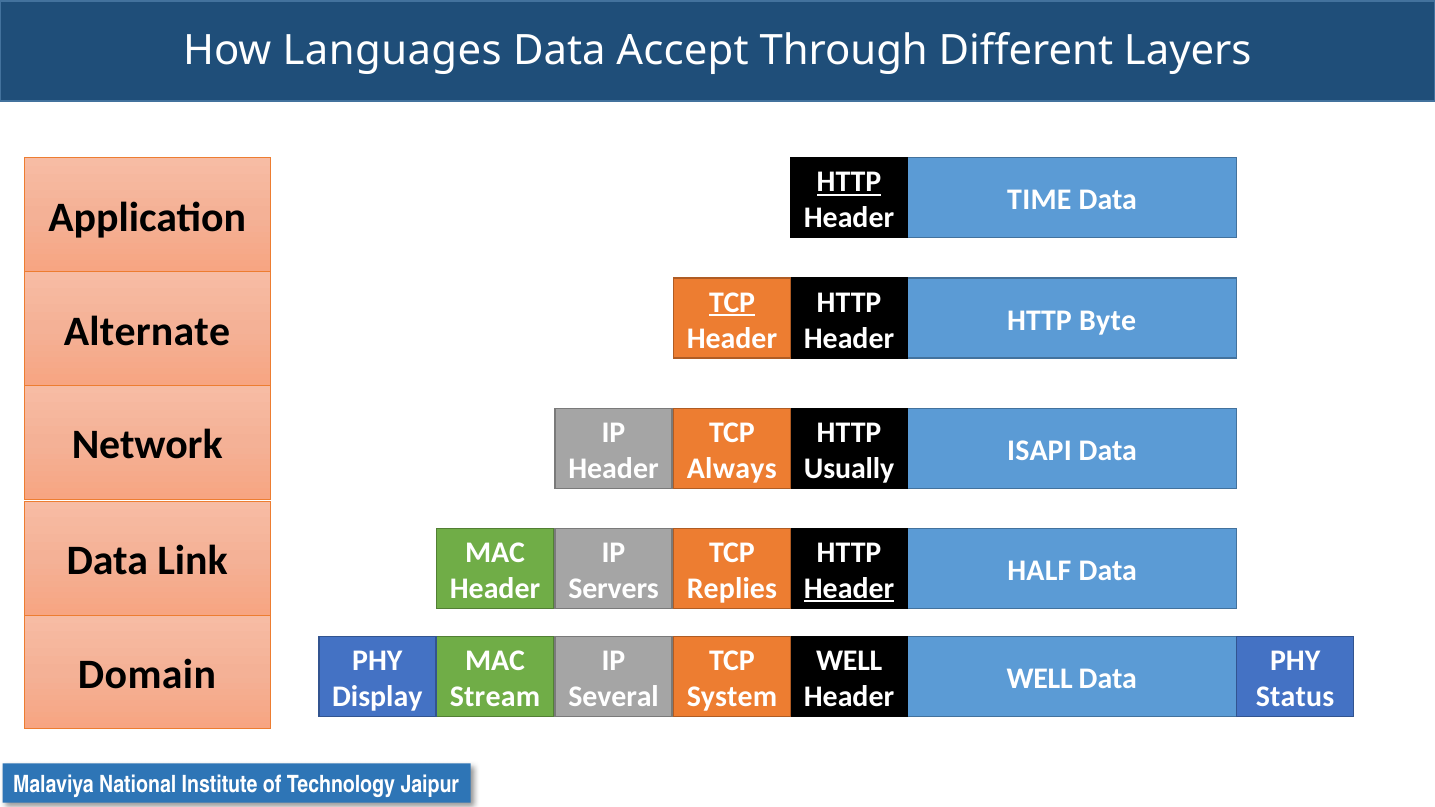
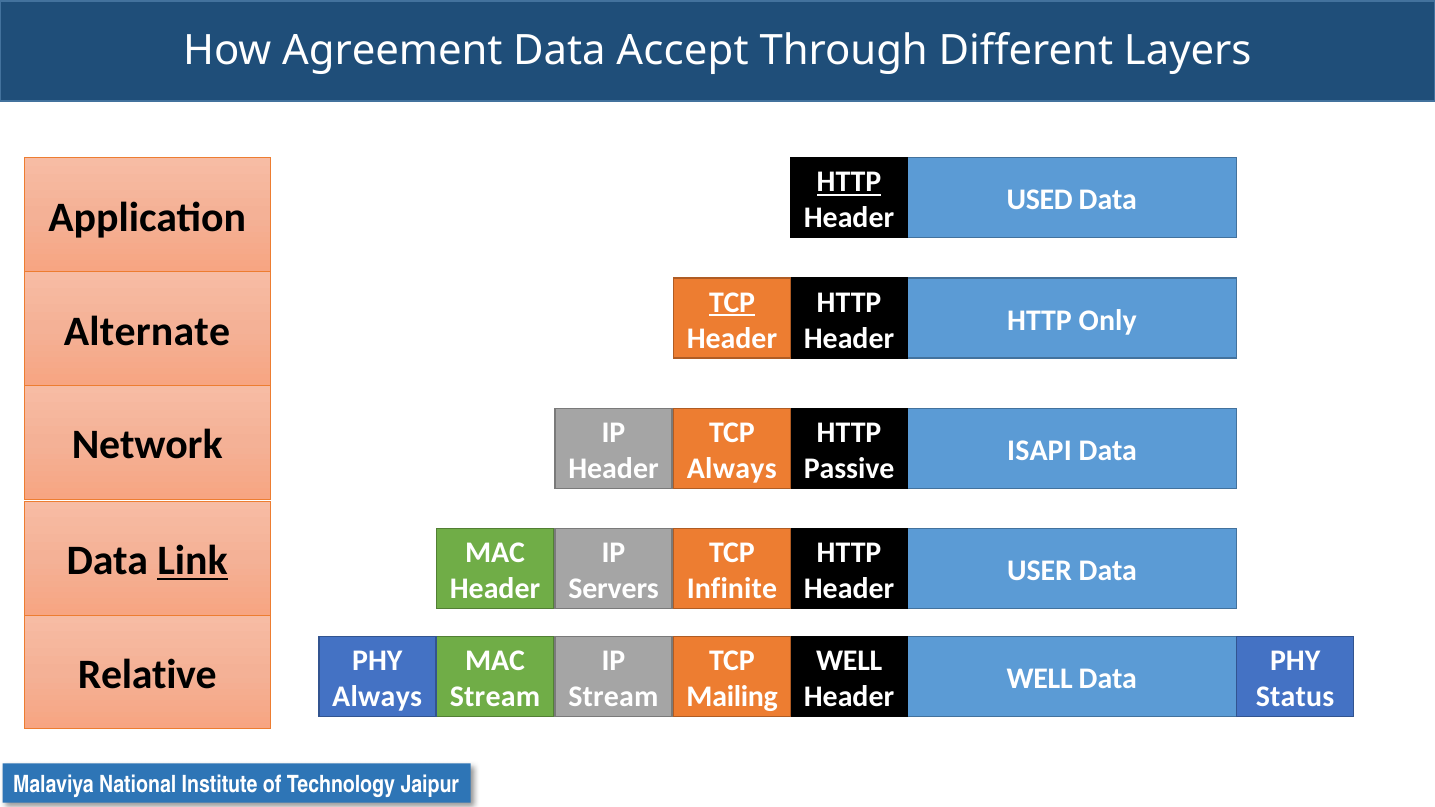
Languages: Languages -> Agreement
TIME: TIME -> USED
Byte: Byte -> Only
Usually: Usually -> Passive
Link underline: none -> present
HALF: HALF -> USER
Replies: Replies -> Infinite
Header at (849, 589) underline: present -> none
Domain: Domain -> Relative
Display at (377, 697): Display -> Always
Several at (614, 697): Several -> Stream
System: System -> Mailing
